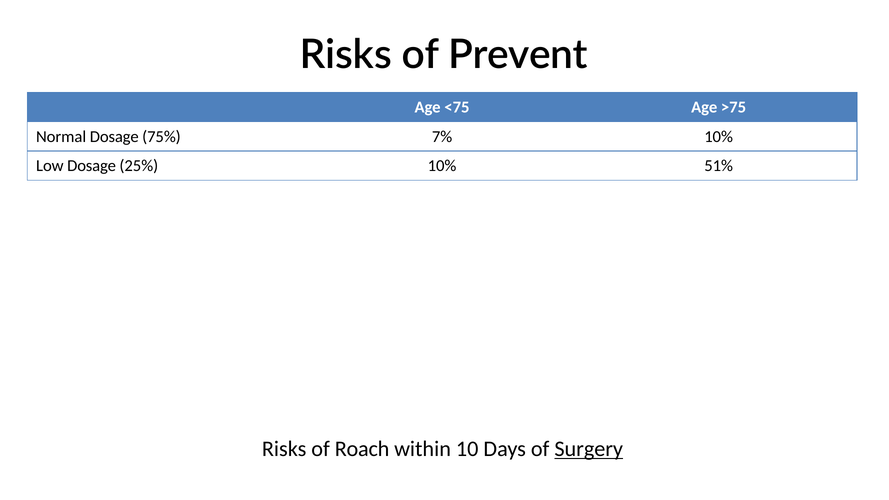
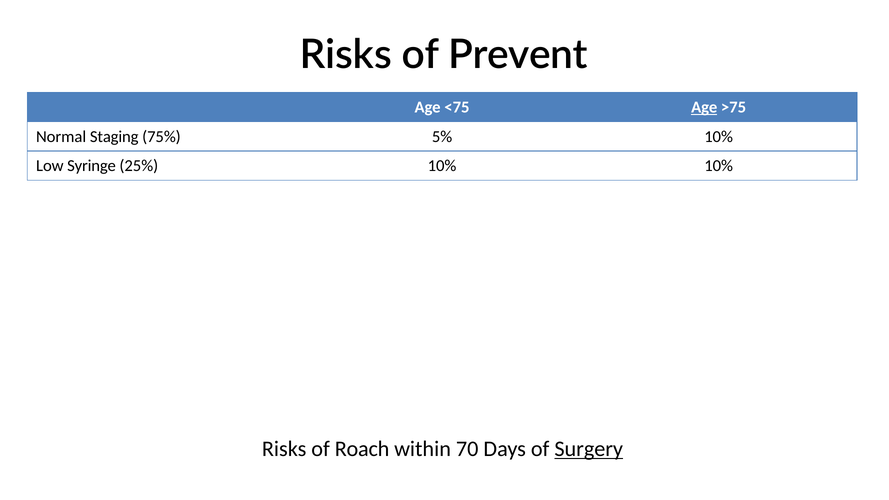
Age at (704, 107) underline: none -> present
Normal Dosage: Dosage -> Staging
7%: 7% -> 5%
Low Dosage: Dosage -> Syringe
10% 51%: 51% -> 10%
10: 10 -> 70
